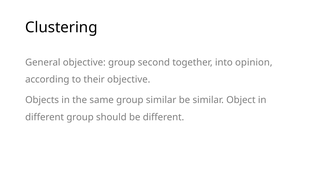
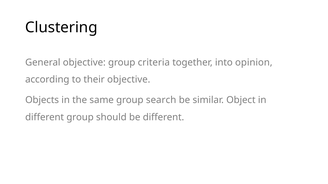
second: second -> criteria
group similar: similar -> search
